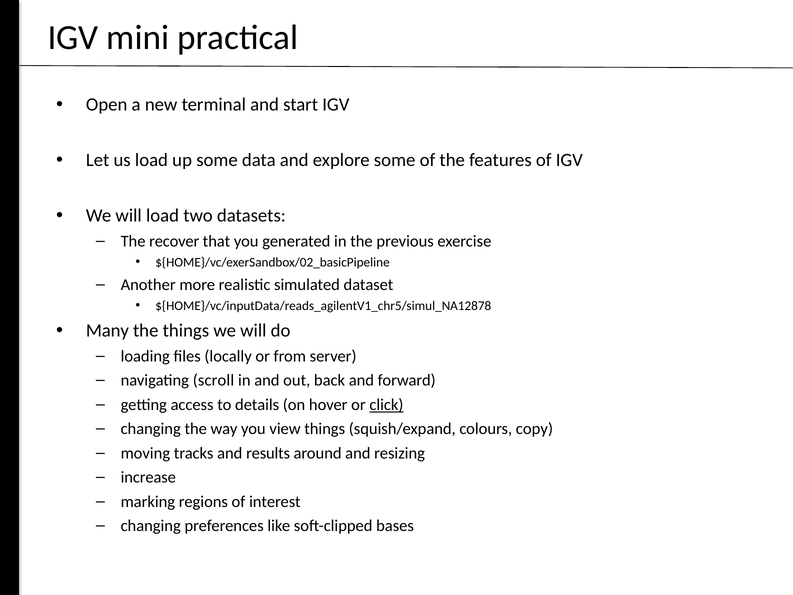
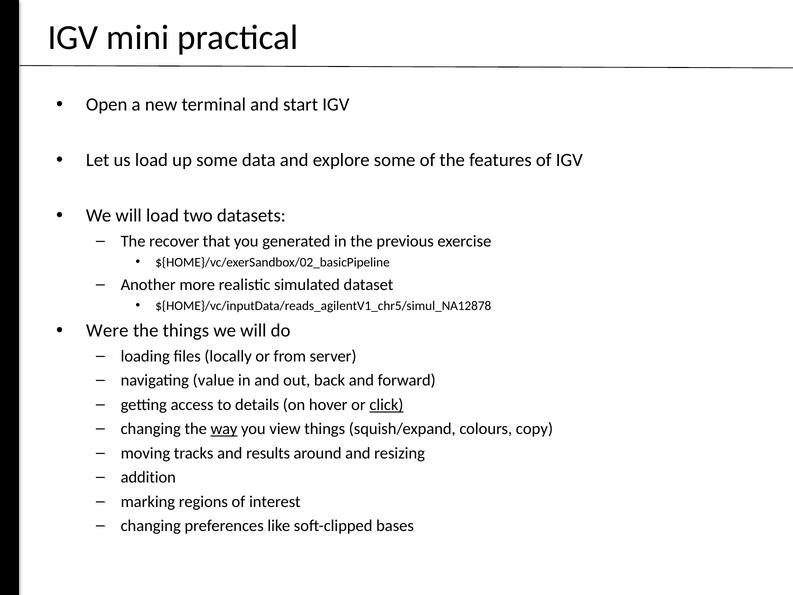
Many: Many -> Were
scroll: scroll -> value
way underline: none -> present
increase: increase -> addition
